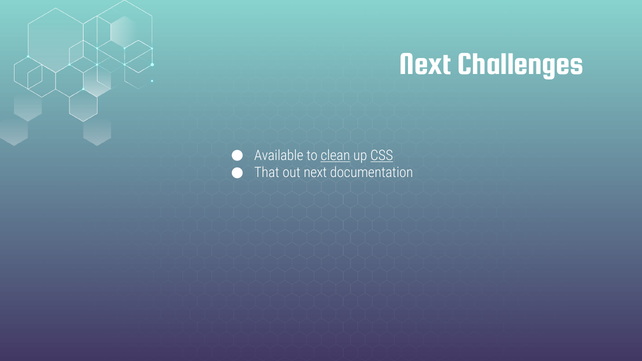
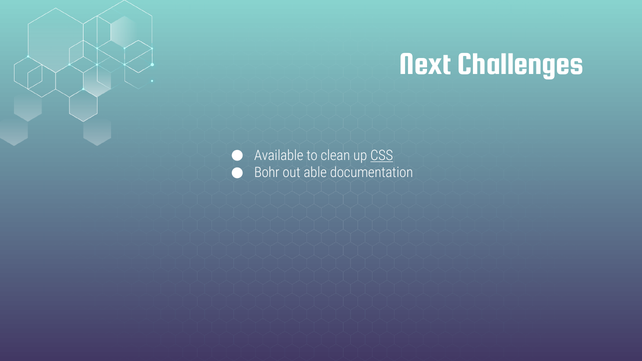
clean underline: present -> none
That: That -> Bohr
out next: next -> able
